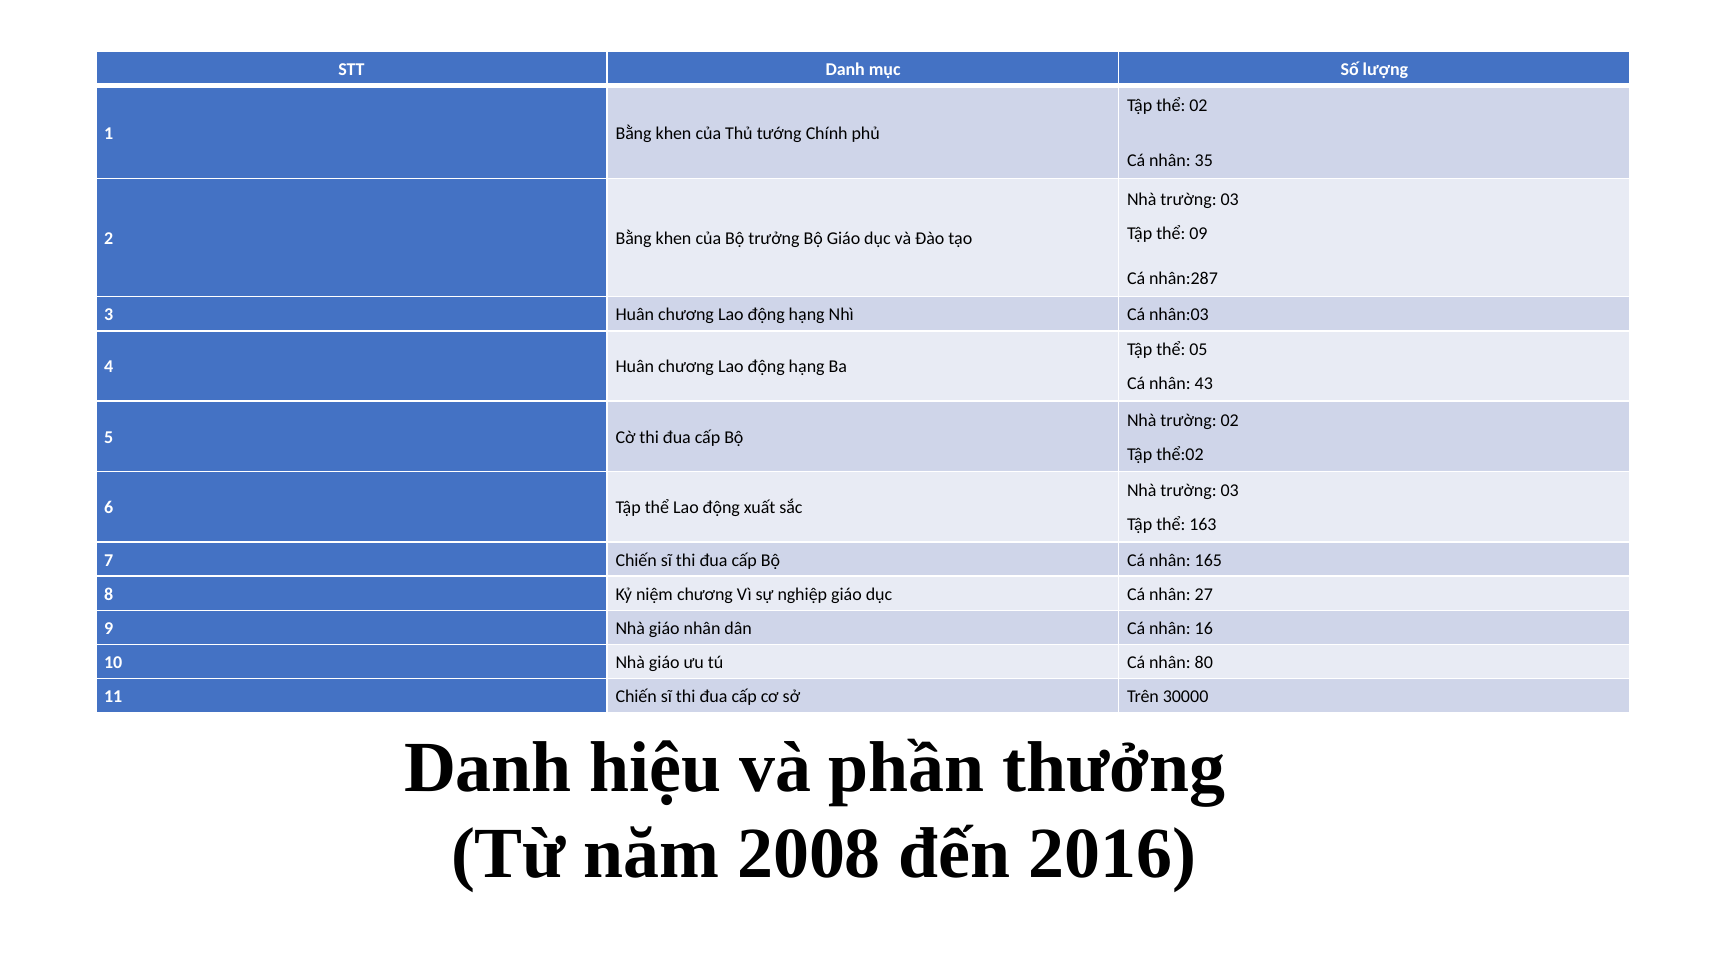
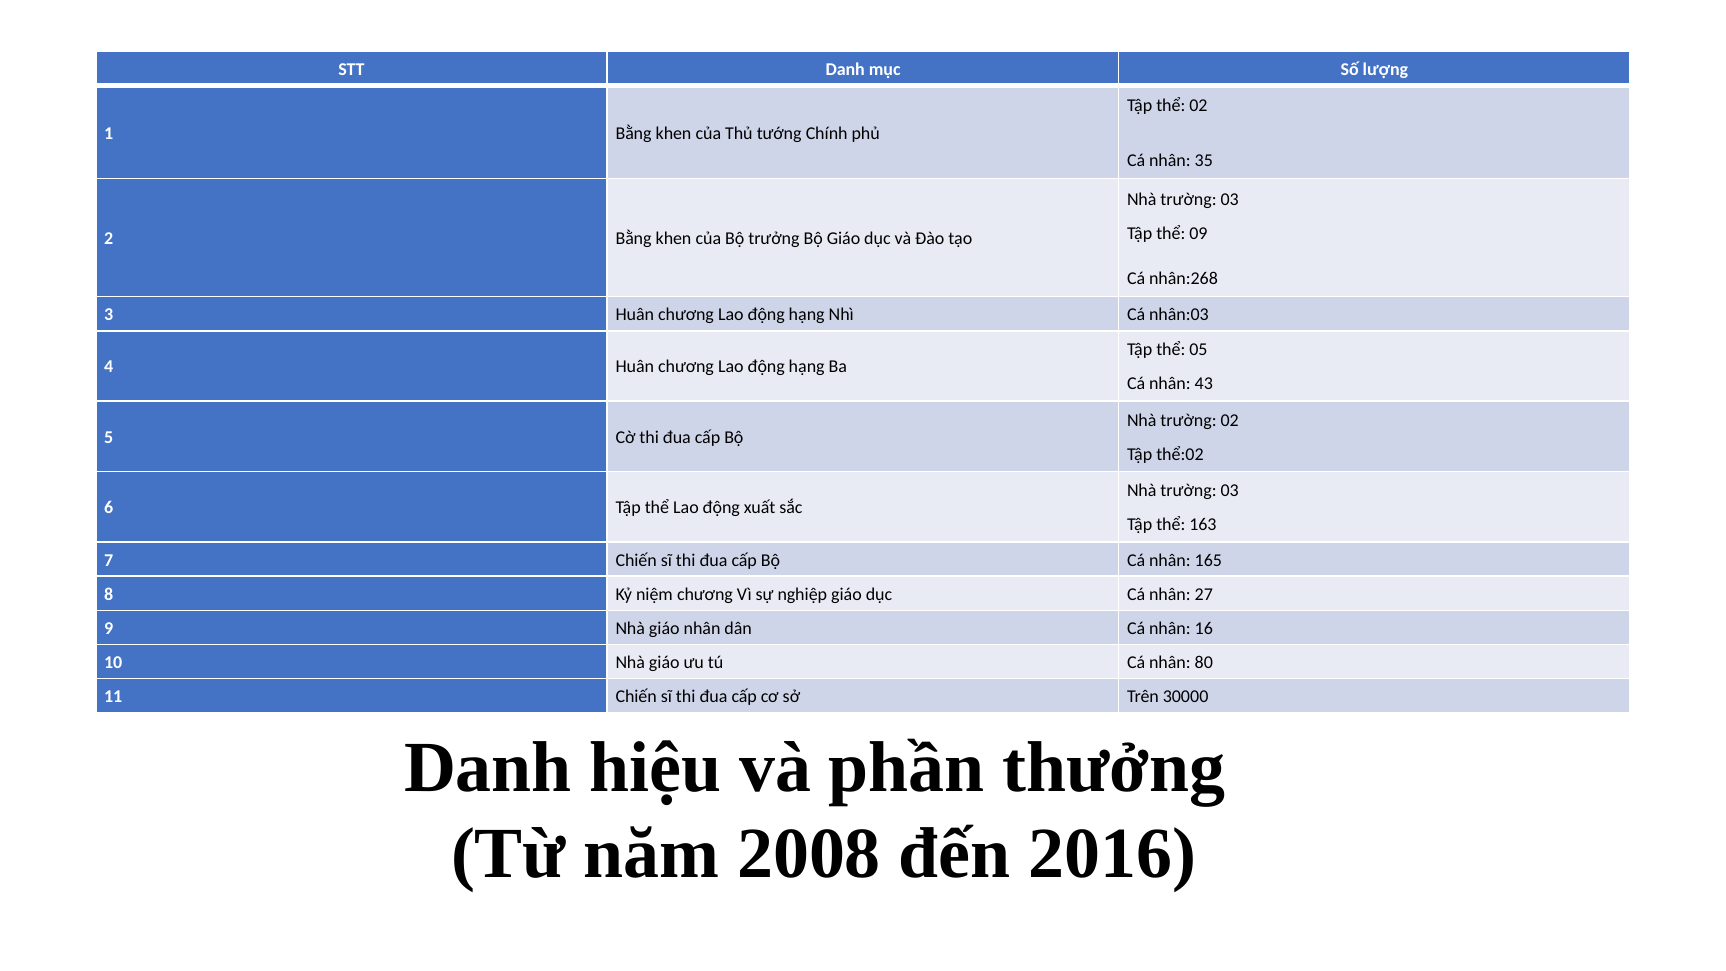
nhân:287: nhân:287 -> nhân:268
